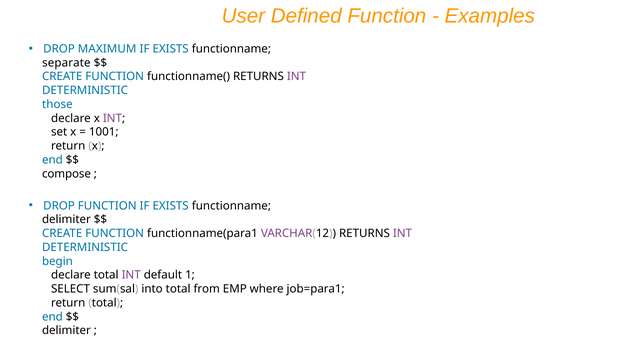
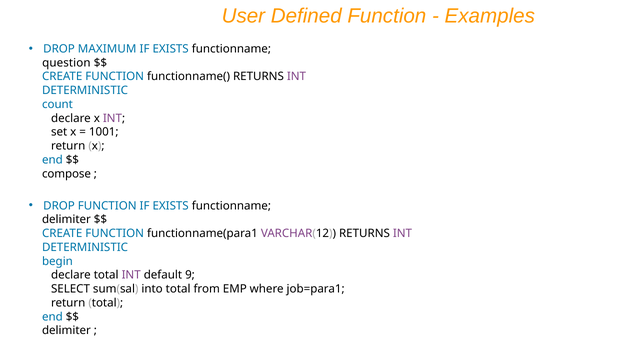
separate: separate -> question
those: those -> count
1: 1 -> 9
